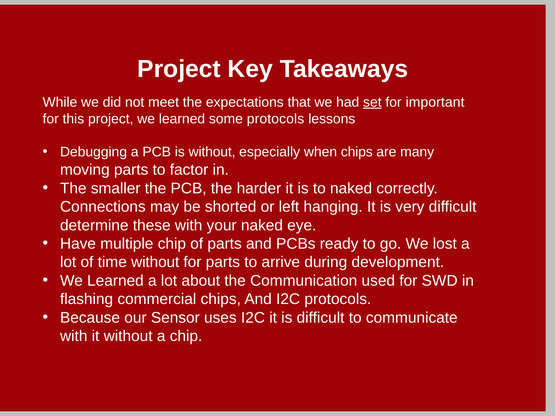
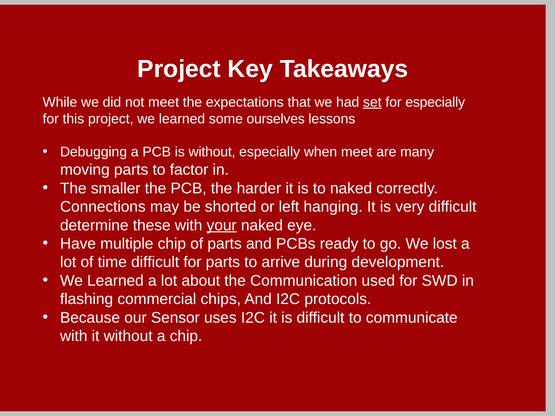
for important: important -> especially
some protocols: protocols -> ourselves
when chips: chips -> meet
your underline: none -> present
time without: without -> difficult
